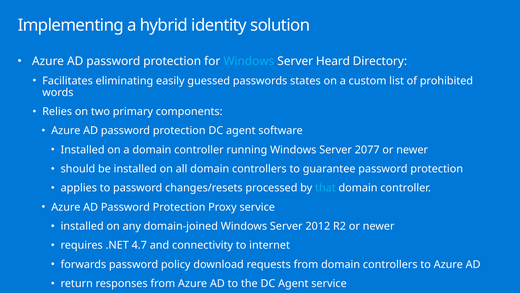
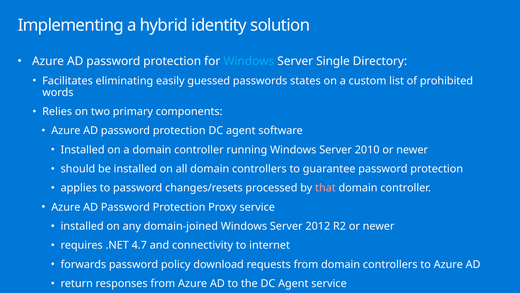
Heard: Heard -> Single
2077: 2077 -> 2010
that colour: light blue -> pink
